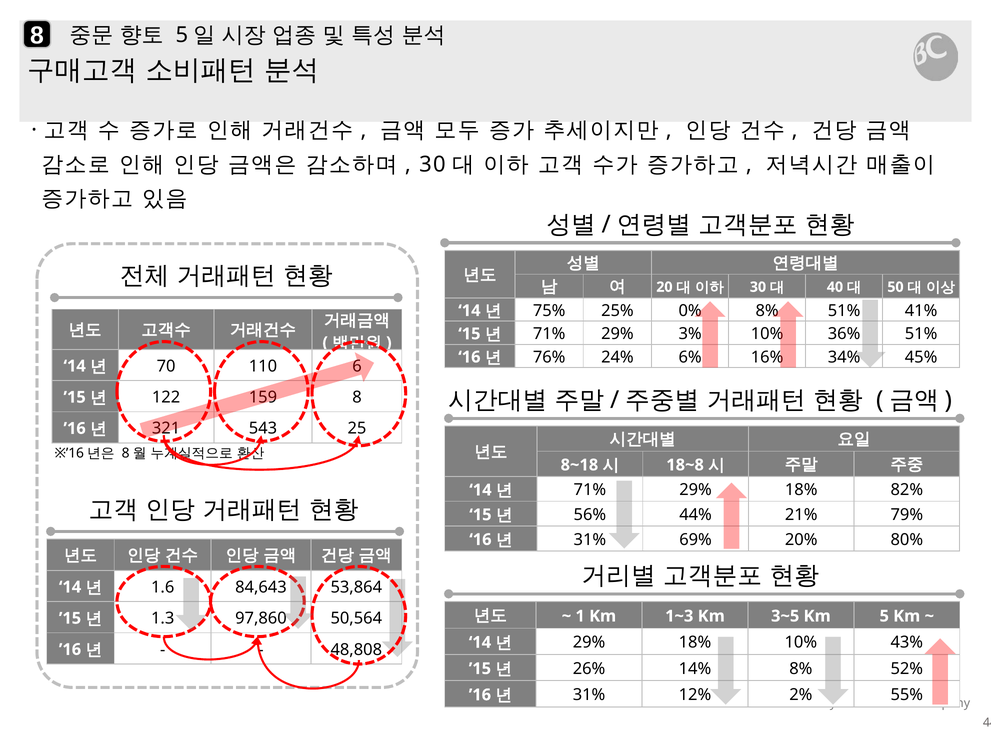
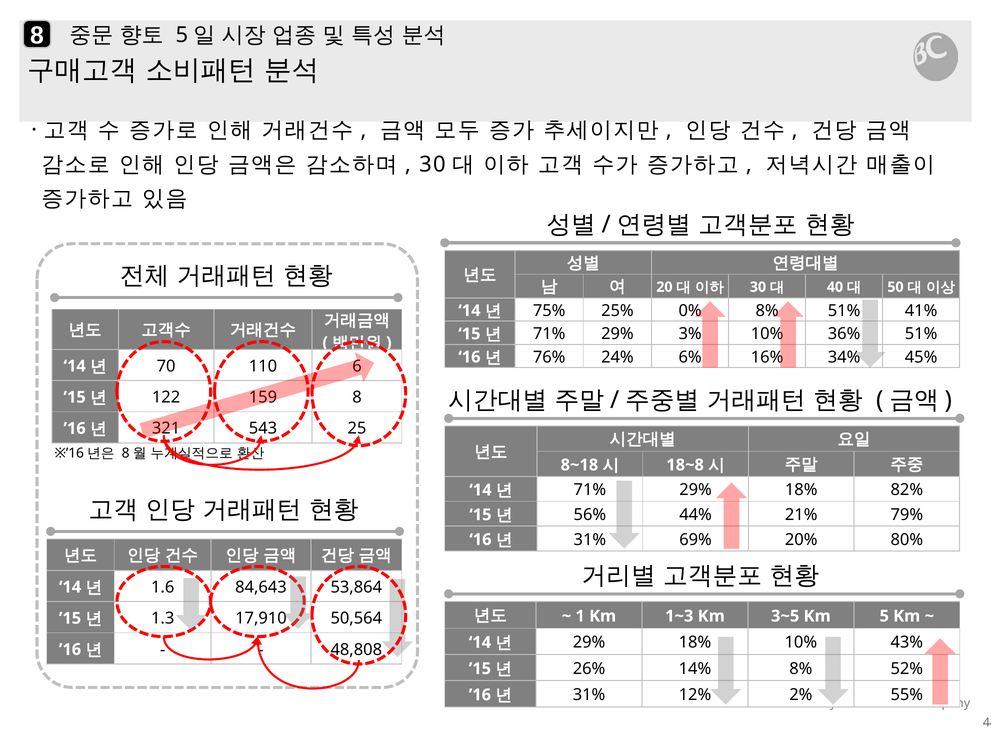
97,860: 97,860 -> 17,910
